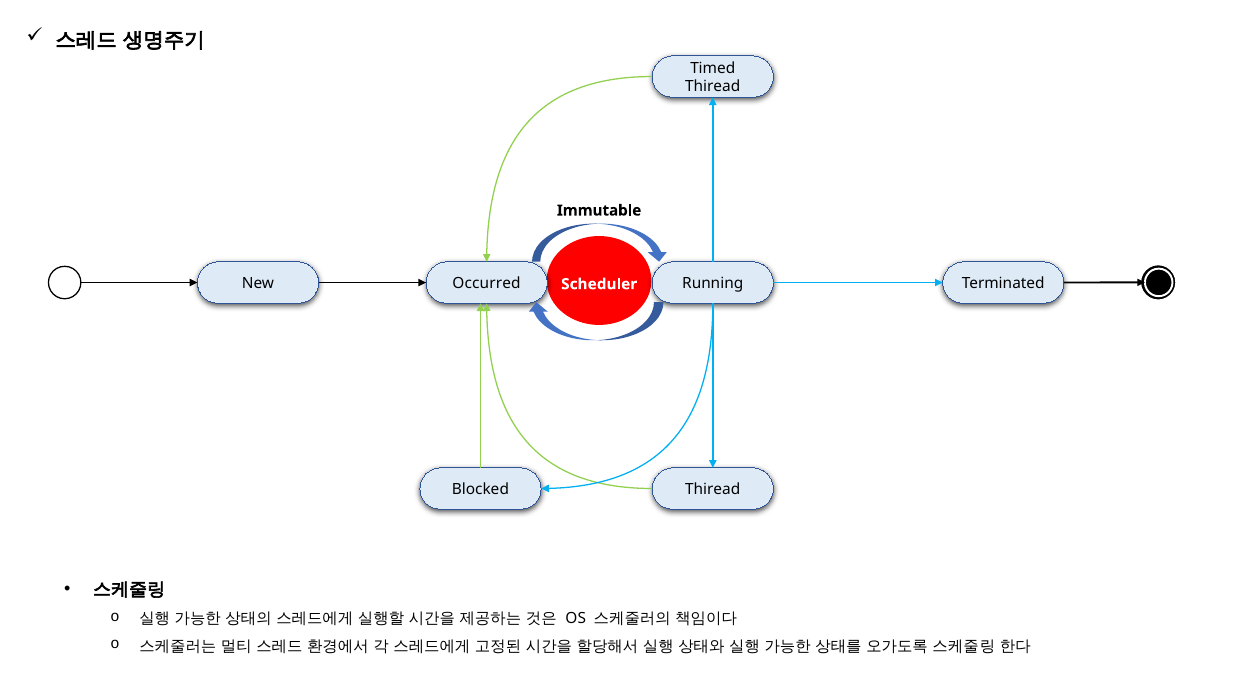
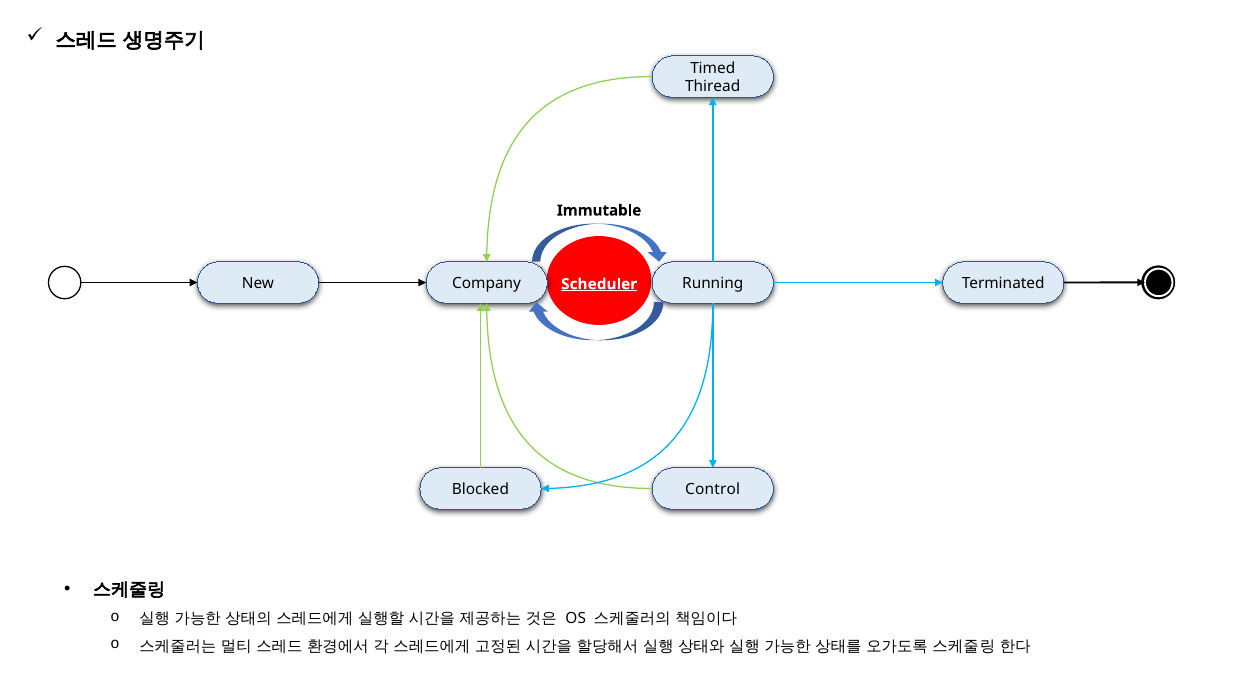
Occurred: Occurred -> Company
Scheduler underline: none -> present
Blocked Thiread: Thiread -> Control
